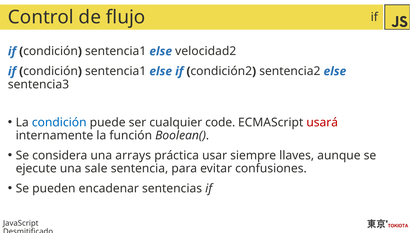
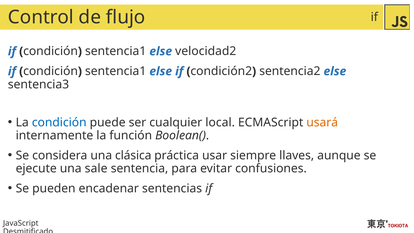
code: code -> local
usará colour: red -> orange
arrays: arrays -> clásica
